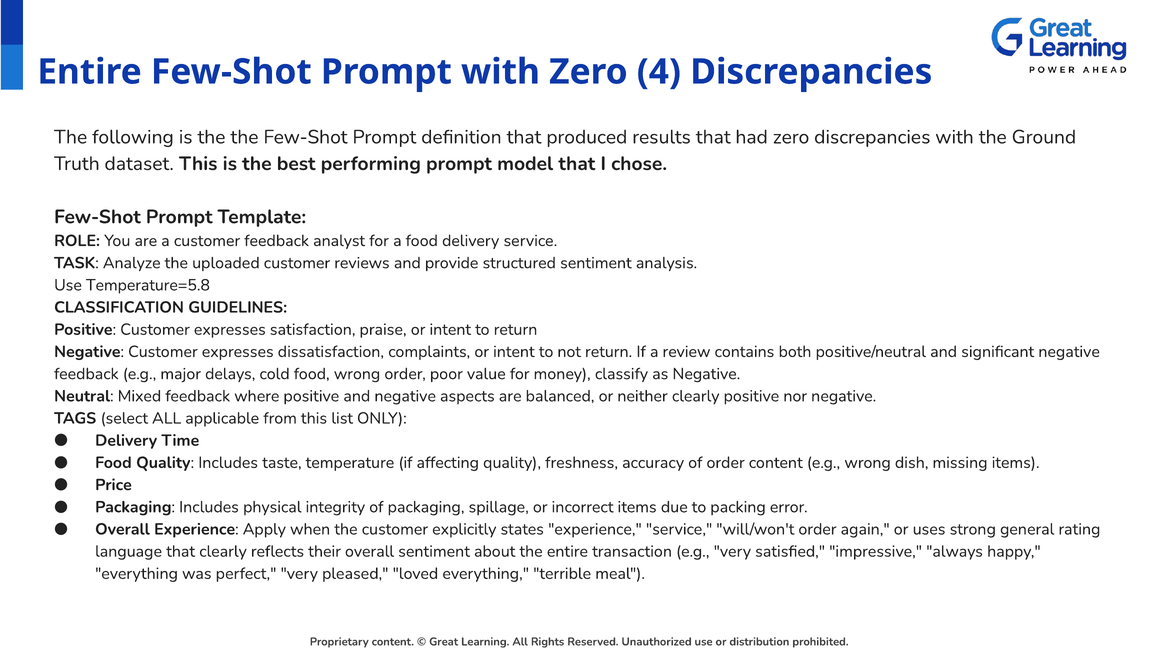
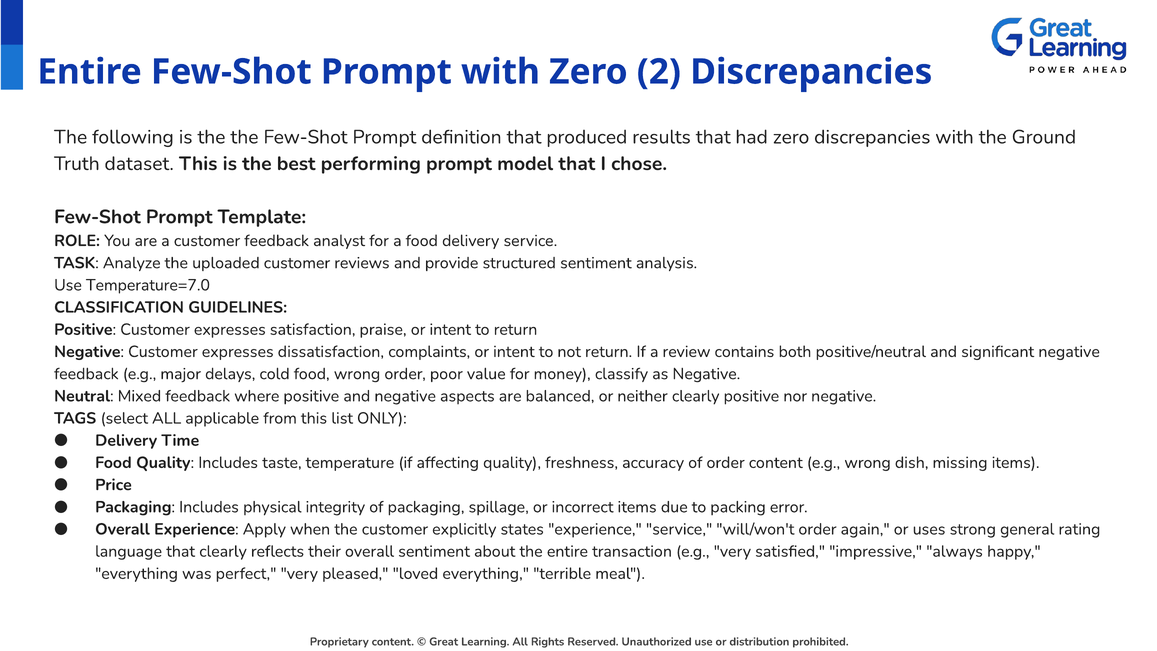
4: 4 -> 2
Temperature=5.8: Temperature=5.8 -> Temperature=7.0
